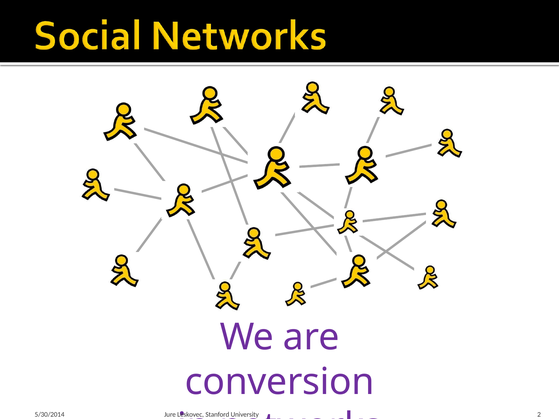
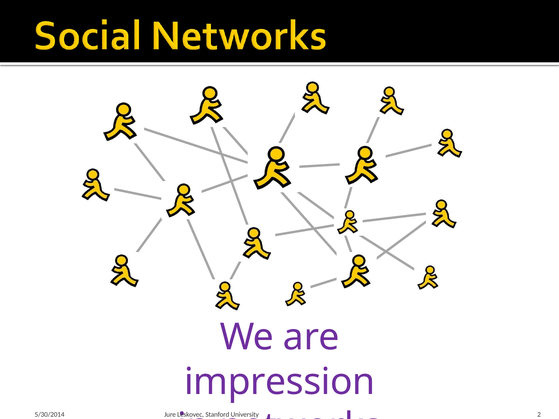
conversion: conversion -> impression
